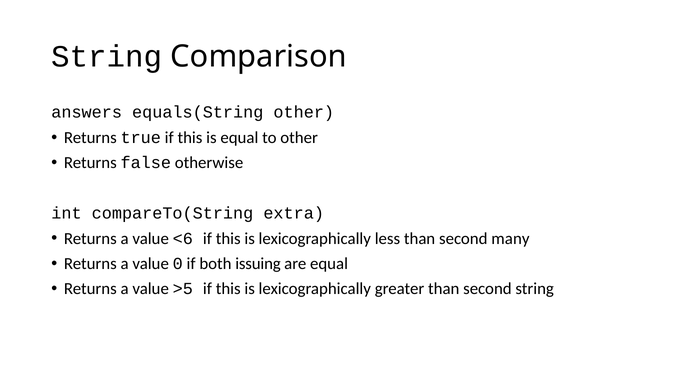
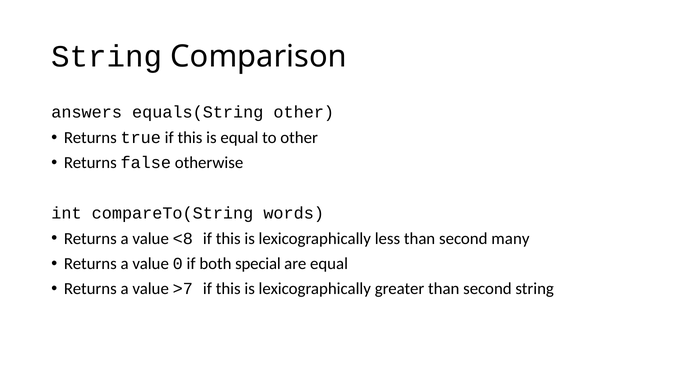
extra: extra -> words
<6: <6 -> <8
issuing: issuing -> special
>5: >5 -> >7
